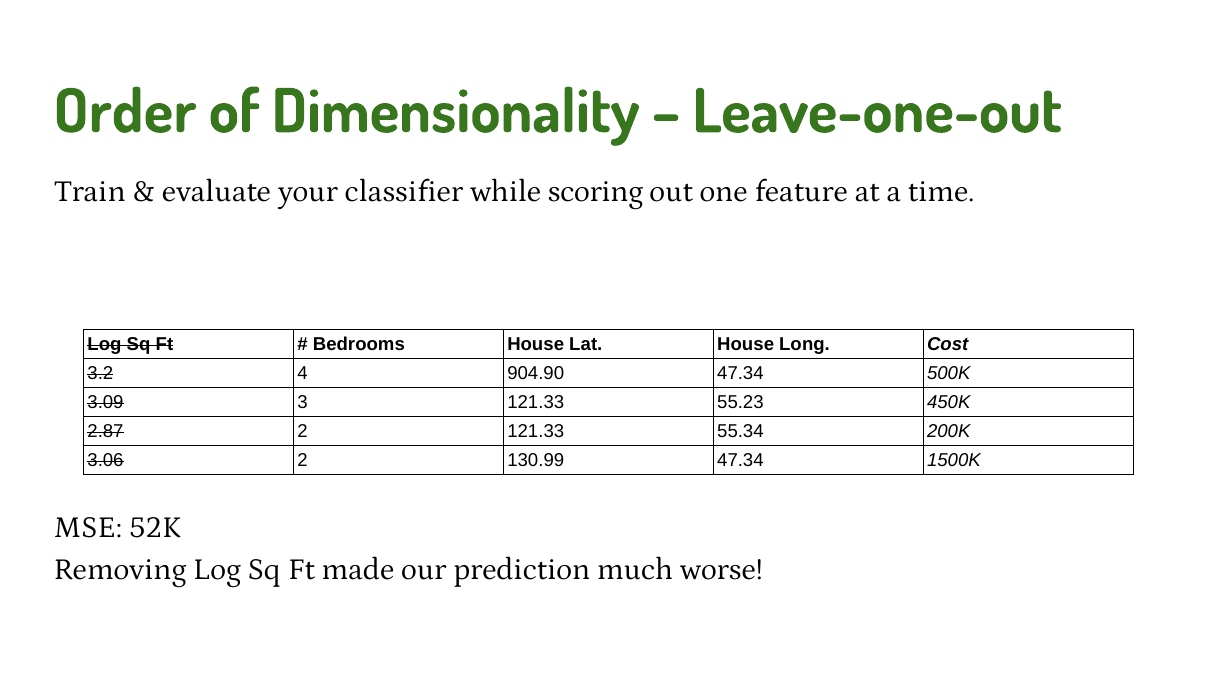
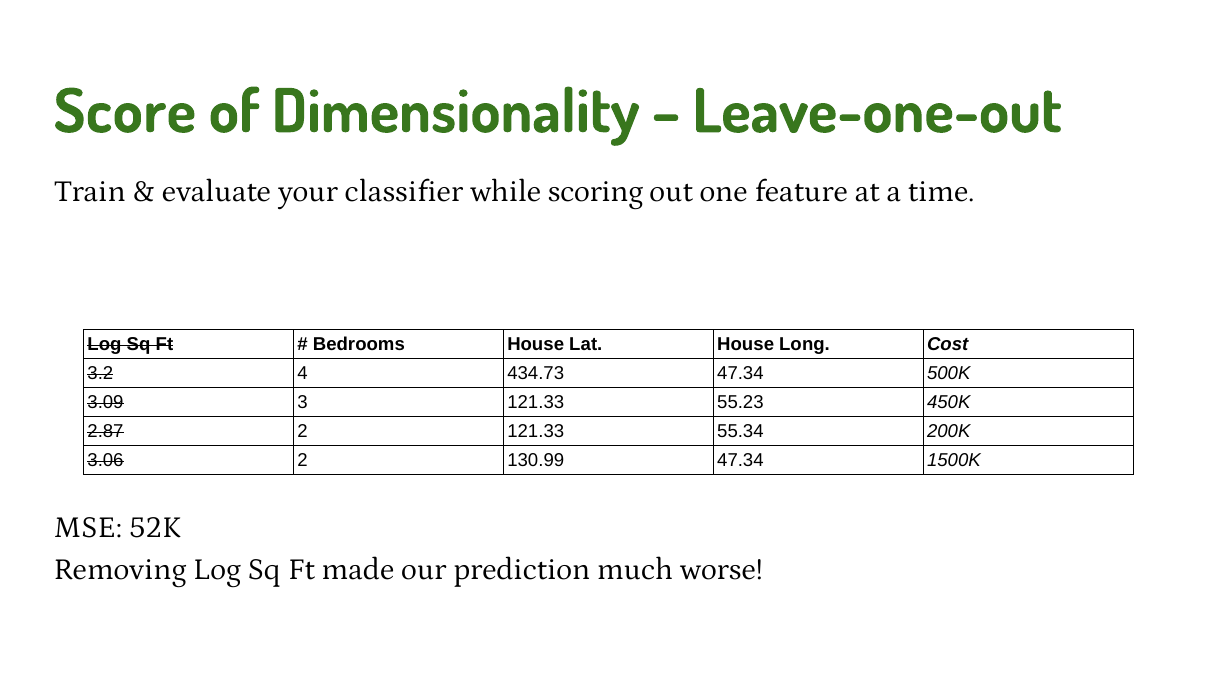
Order: Order -> Score
904.90: 904.90 -> 434.73
